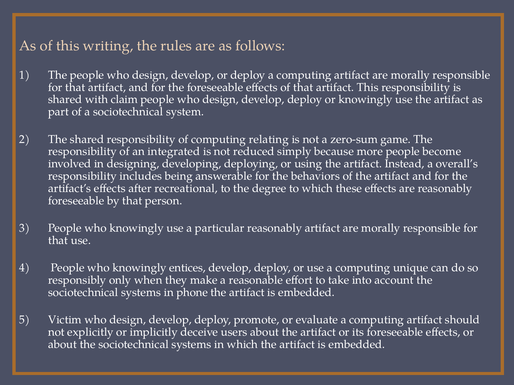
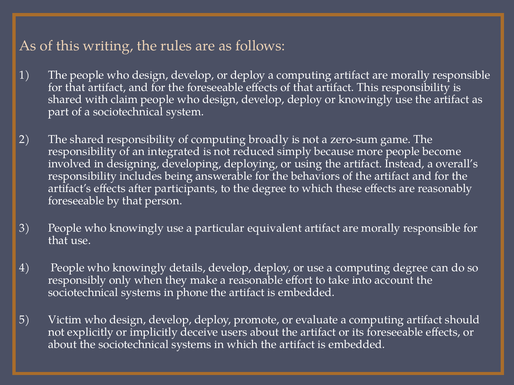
relating: relating -> broadly
recreational: recreational -> participants
particular reasonably: reasonably -> equivalent
entices: entices -> details
computing unique: unique -> degree
